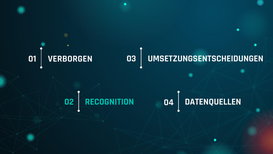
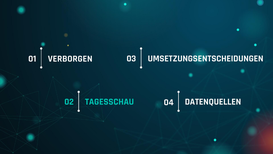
RECOGNITION: RECOGNITION -> TAGESSCHAU
